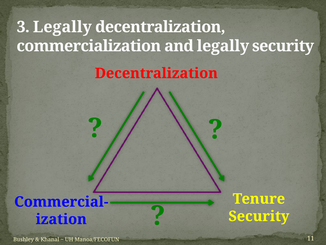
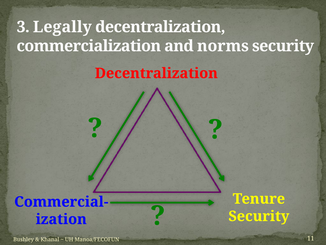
and legally: legally -> norms
